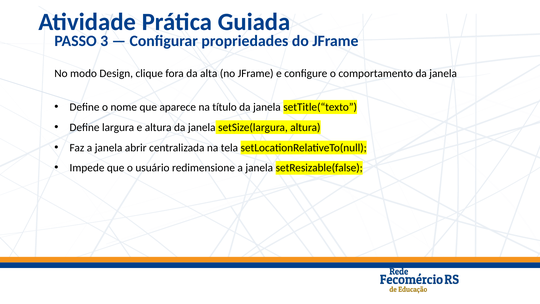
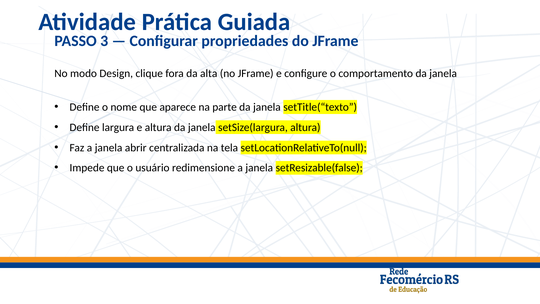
título: título -> parte
